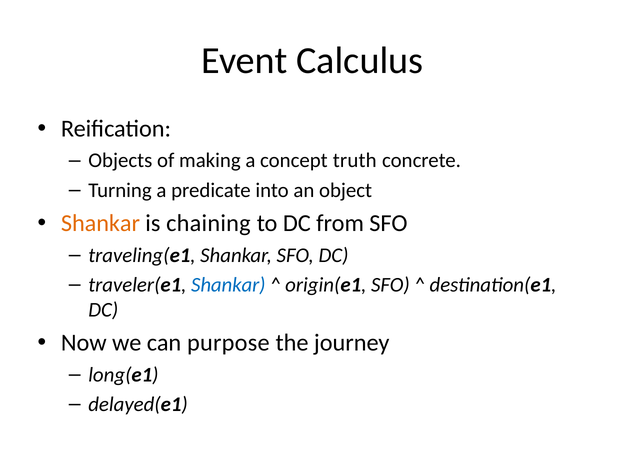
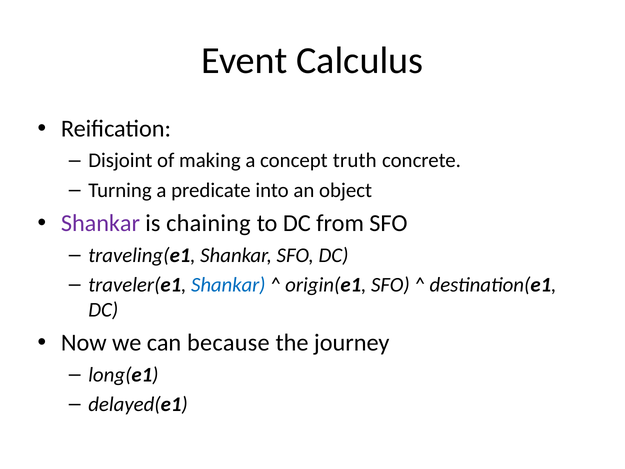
Objects: Objects -> Disjoint
Shankar at (100, 223) colour: orange -> purple
purpose: purpose -> because
